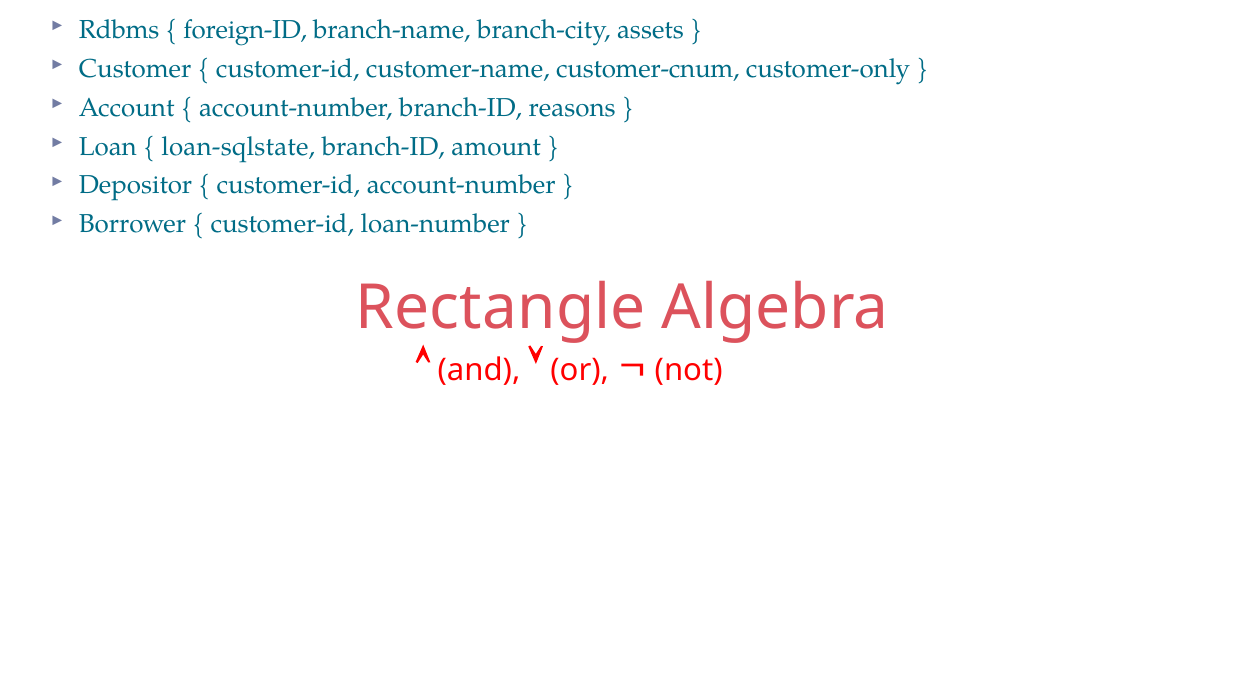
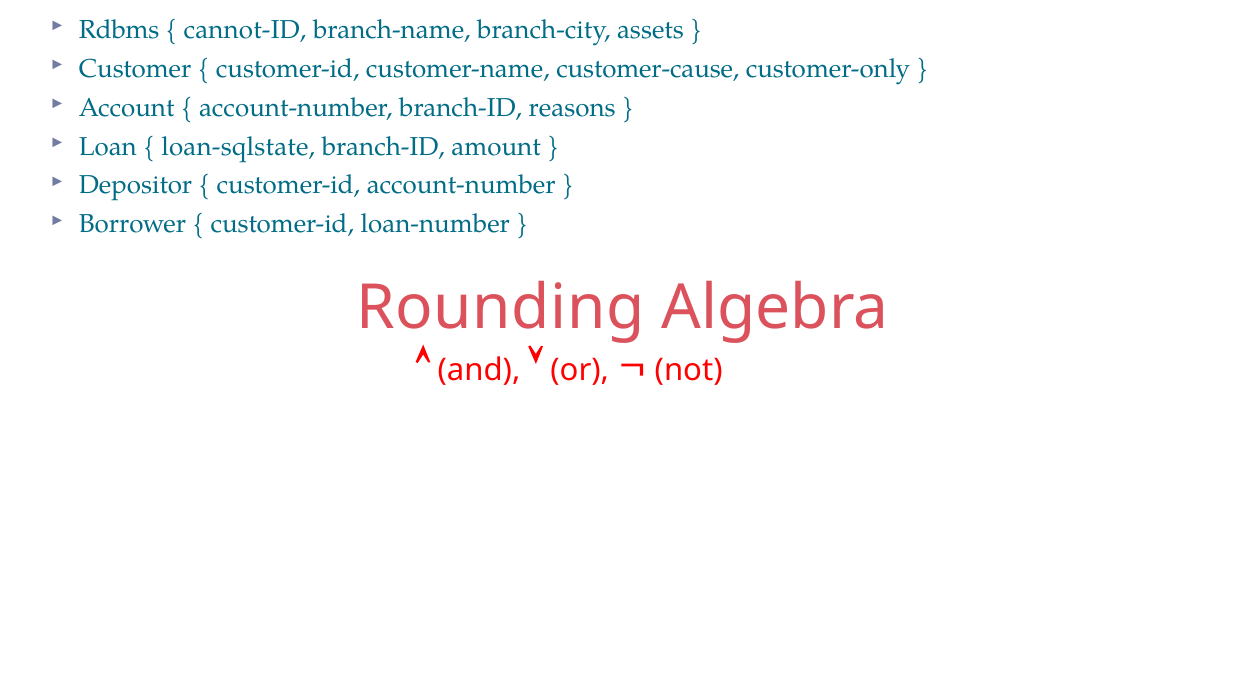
foreign-ID: foreign-ID -> cannot-ID
customer-cnum: customer-cnum -> customer-cause
Rectangle: Rectangle -> Rounding
